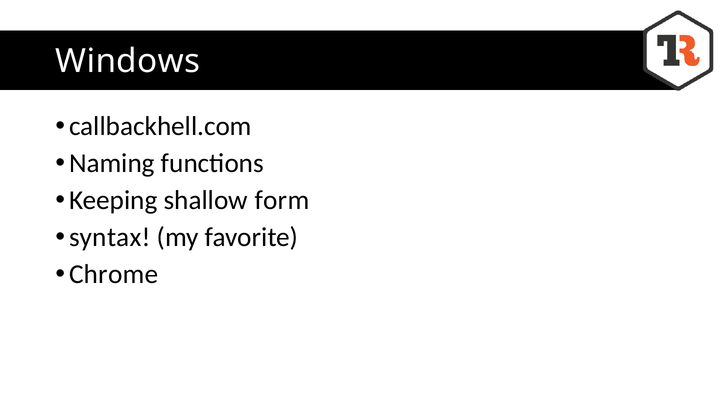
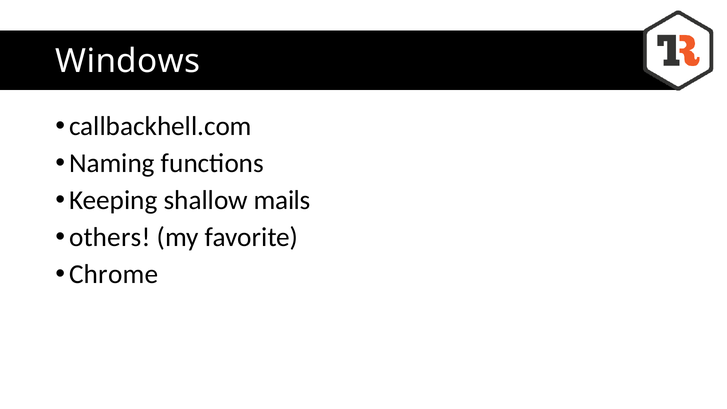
form: form -> mails
syntax: syntax -> others
